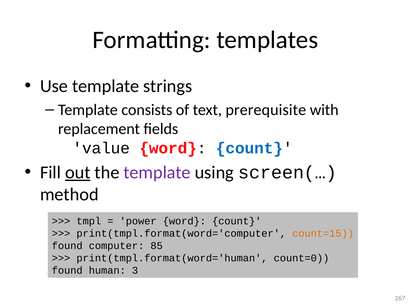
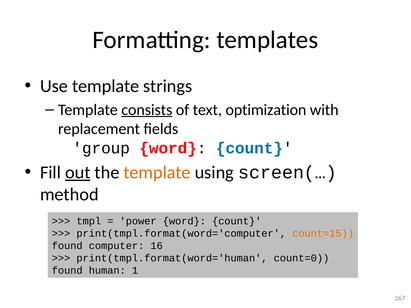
consists underline: none -> present
prerequisite: prerequisite -> optimization
value: value -> group
template at (157, 173) colour: purple -> orange
85: 85 -> 16
3: 3 -> 1
